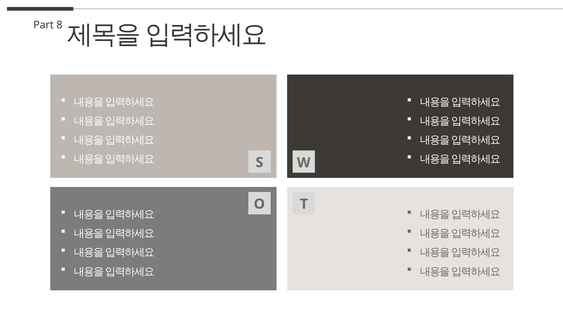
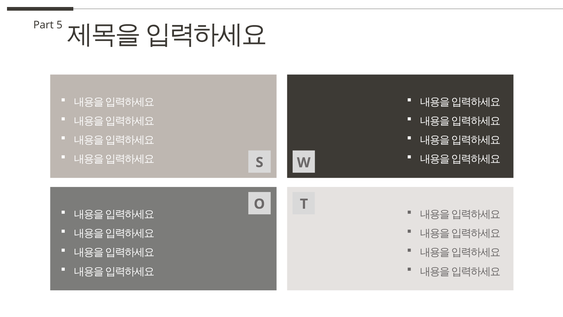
8: 8 -> 5
